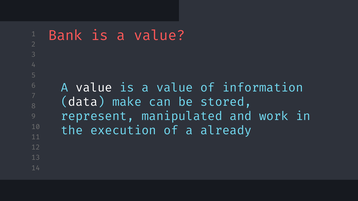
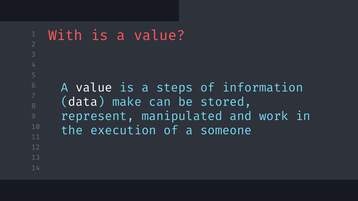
Bank: Bank -> With
value is a value: value -> steps
already: already -> someone
